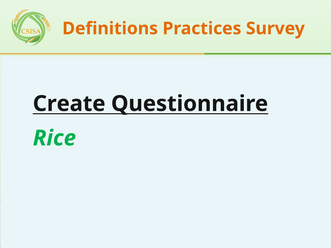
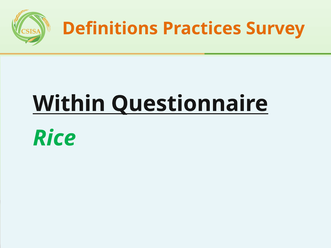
Create: Create -> Within
